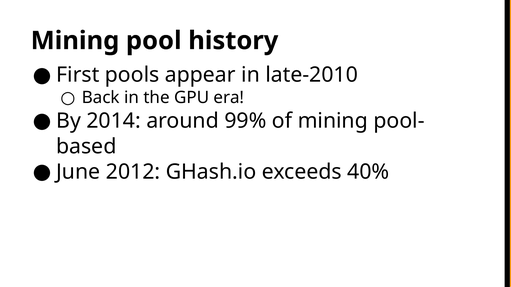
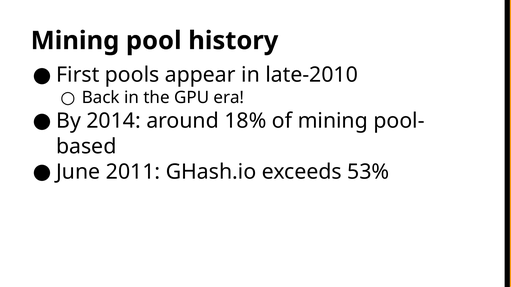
99%: 99% -> 18%
2012: 2012 -> 2011
40%: 40% -> 53%
